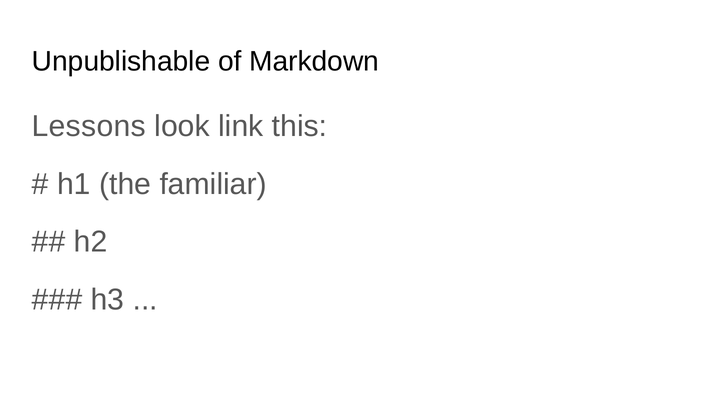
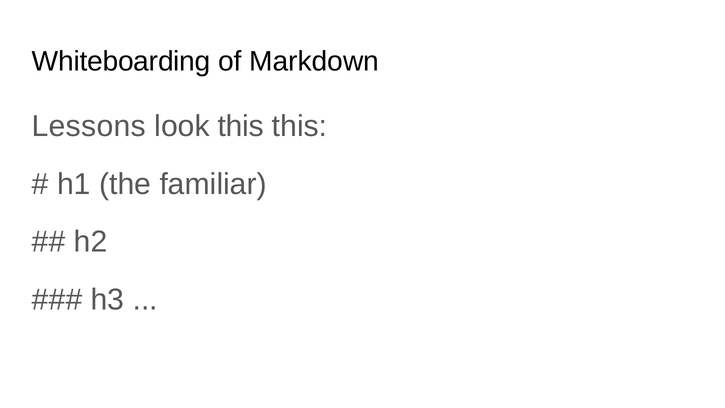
Unpublishable: Unpublishable -> Whiteboarding
look link: link -> this
